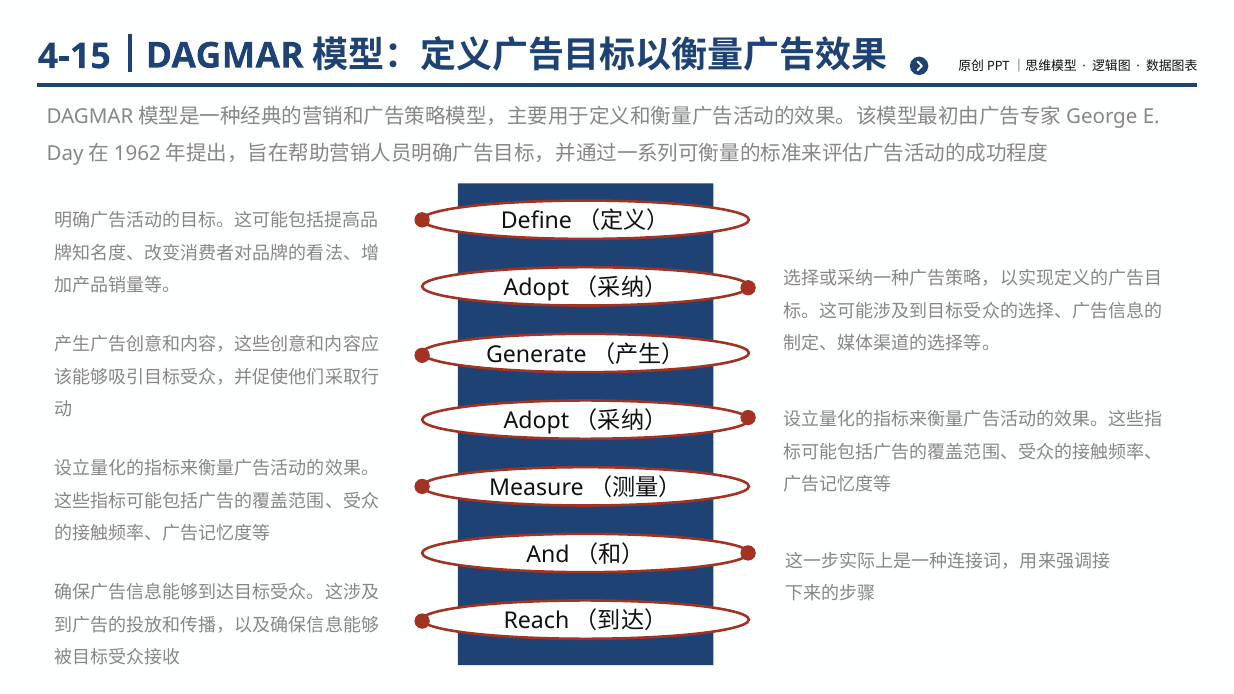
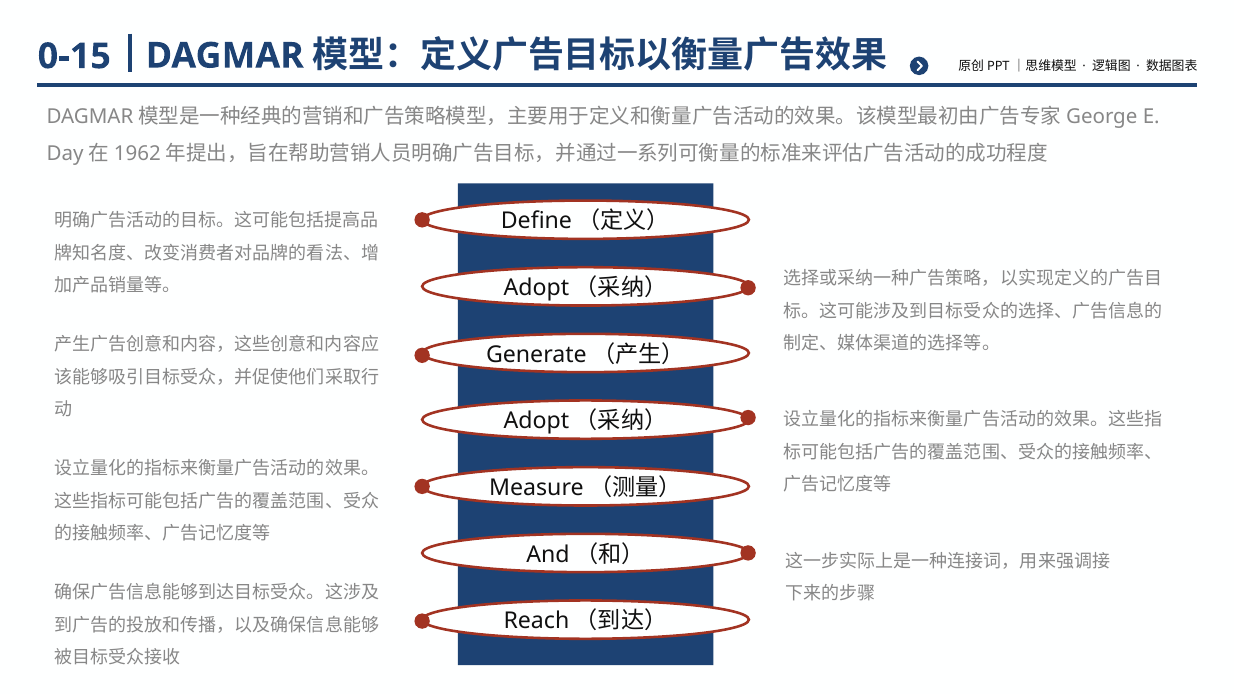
4-15: 4-15 -> 0-15
